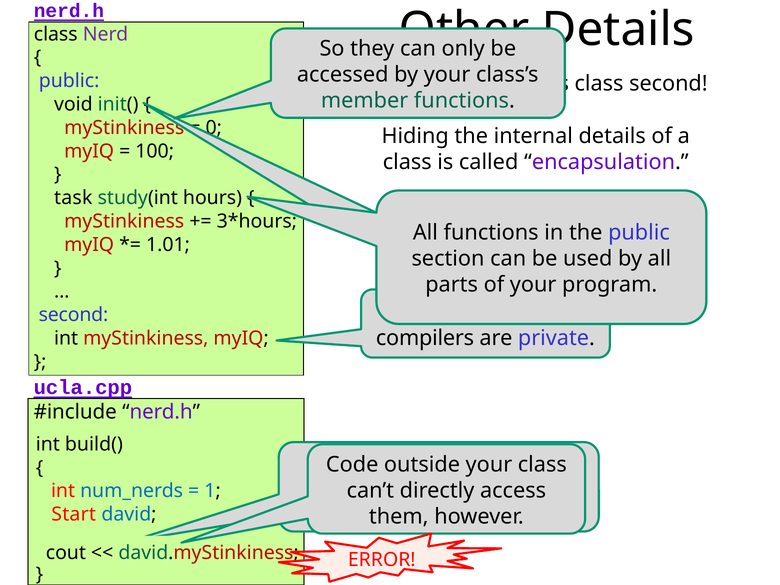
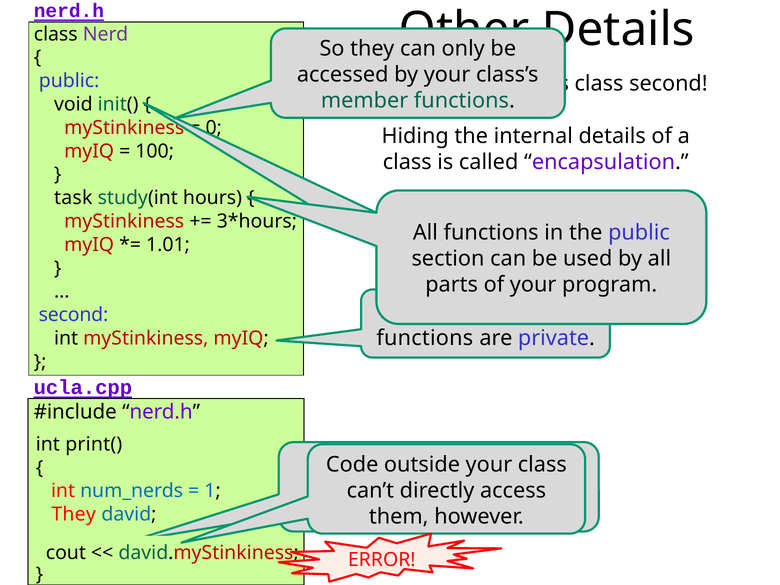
compilers at (425, 338): compilers -> functions
build(: build( -> print(
Start at (74, 514): Start -> They
